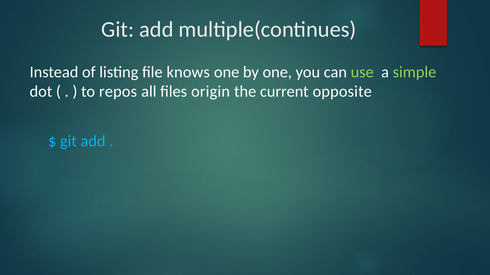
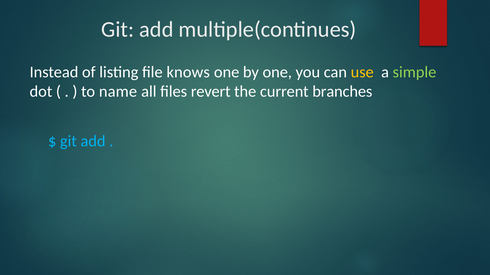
use colour: light green -> yellow
repos: repos -> name
origin: origin -> revert
opposite: opposite -> branches
